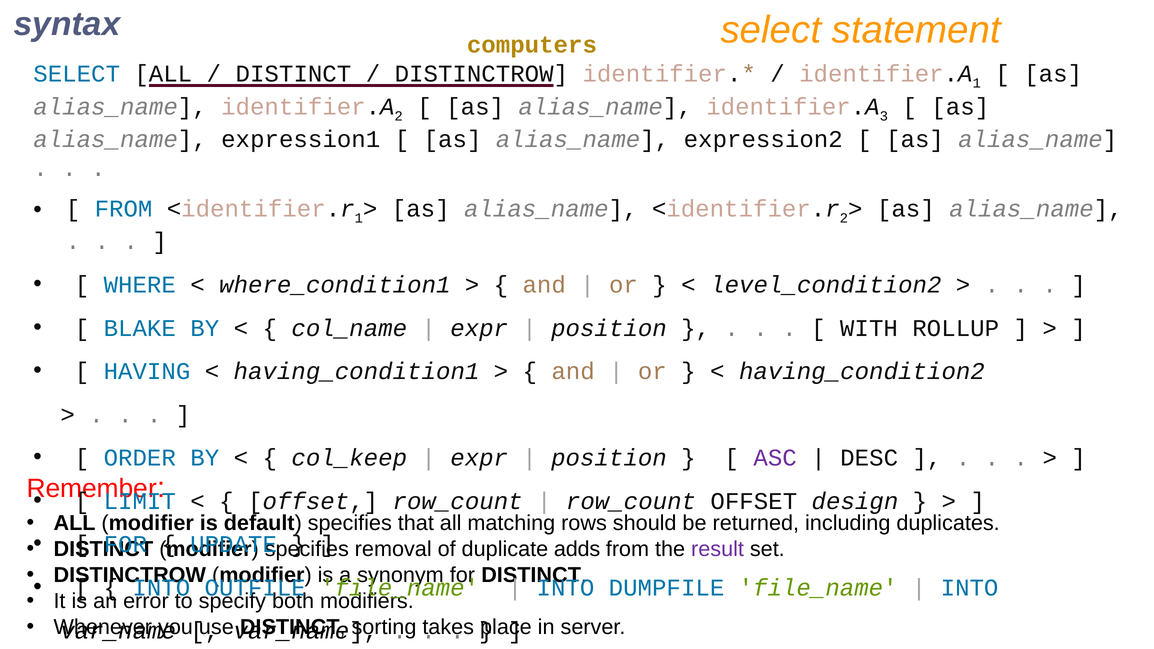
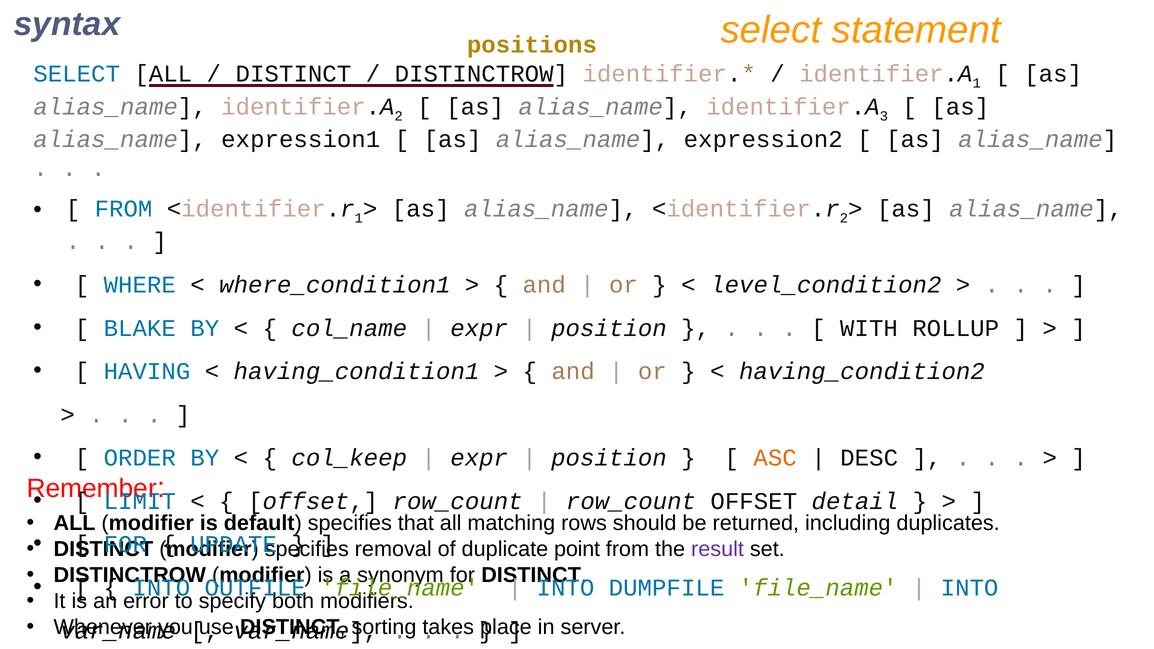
computers: computers -> positions
ASC colour: purple -> orange
design: design -> detail
adds: adds -> point
